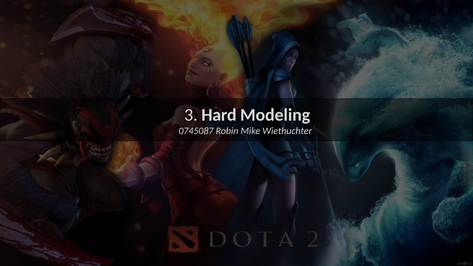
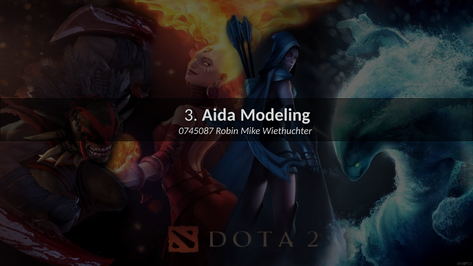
Hard: Hard -> Aida
